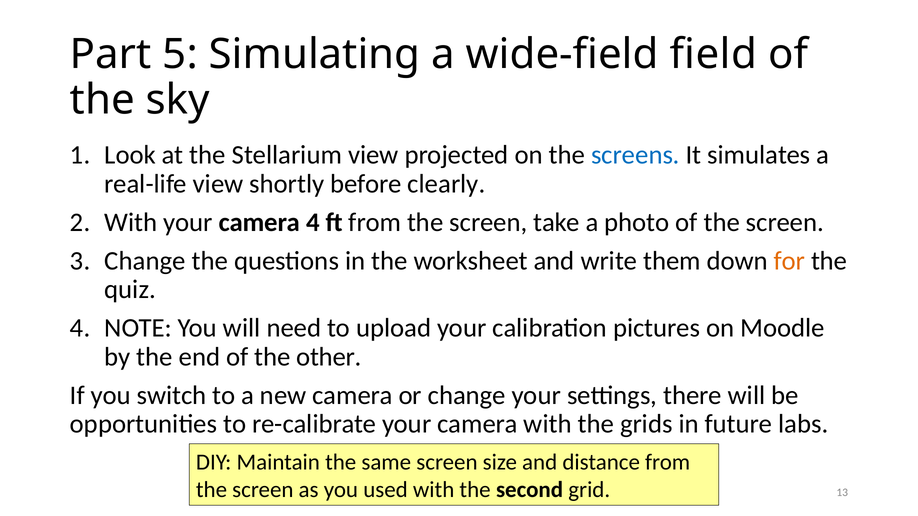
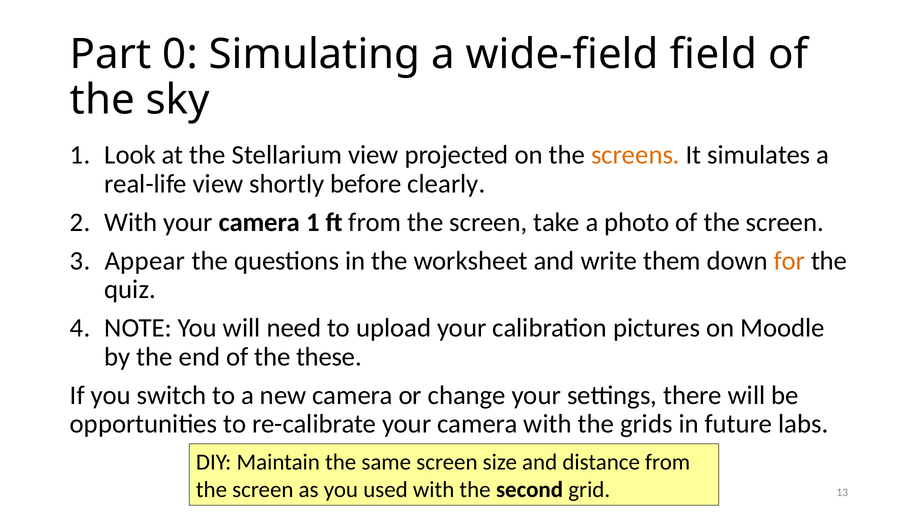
5: 5 -> 0
screens colour: blue -> orange
camera 4: 4 -> 1
3 Change: Change -> Appear
other: other -> these
